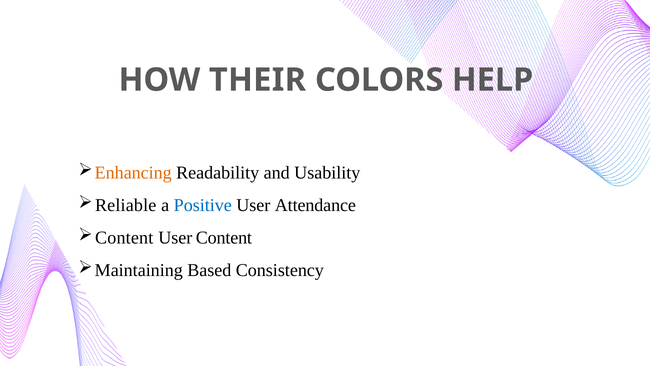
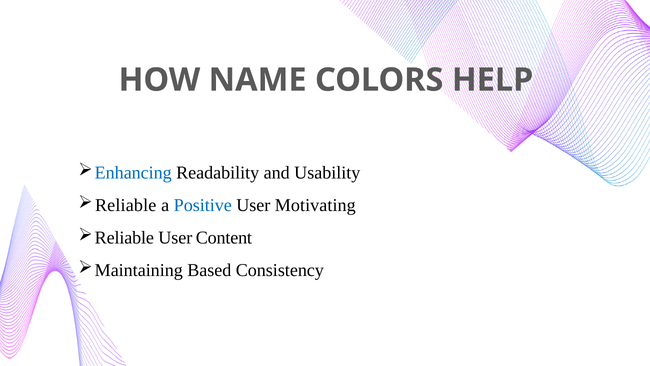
THEIR: THEIR -> NAME
Enhancing colour: orange -> blue
Attendance: Attendance -> Motivating
Content at (124, 237): Content -> Reliable
